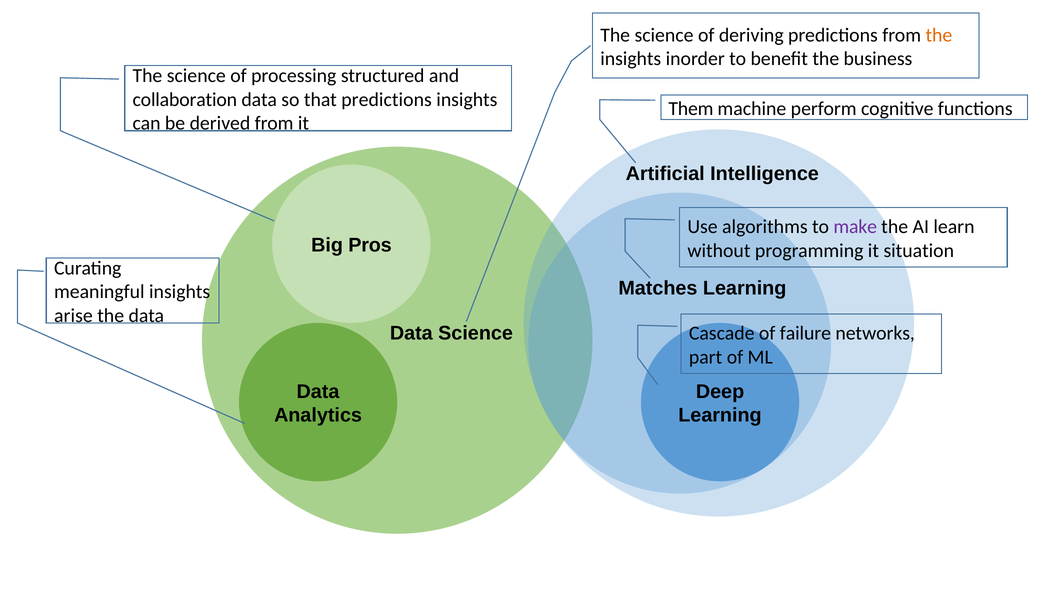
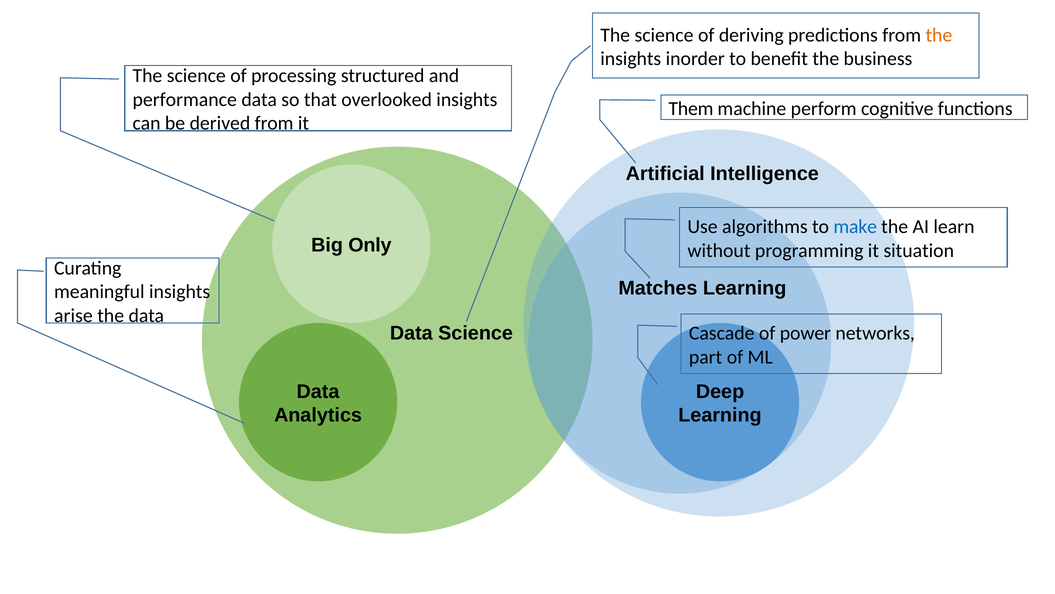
collaboration: collaboration -> performance
that predictions: predictions -> overlooked
make colour: purple -> blue
Pros: Pros -> Only
failure: failure -> power
